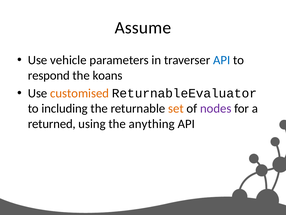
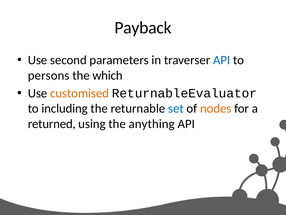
Assume: Assume -> Payback
vehicle: vehicle -> second
respond: respond -> persons
koans: koans -> which
set colour: orange -> blue
nodes colour: purple -> orange
